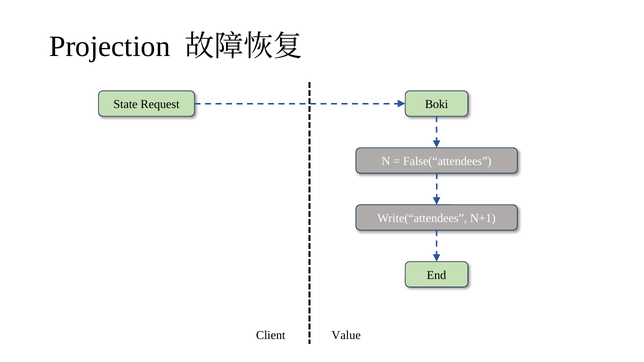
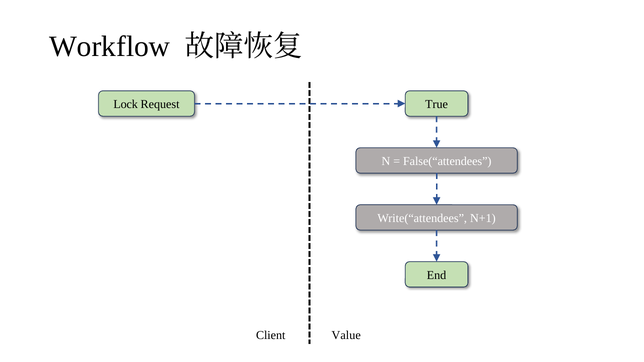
Projection: Projection -> Workflow
State: State -> Lock
Boki: Boki -> True
